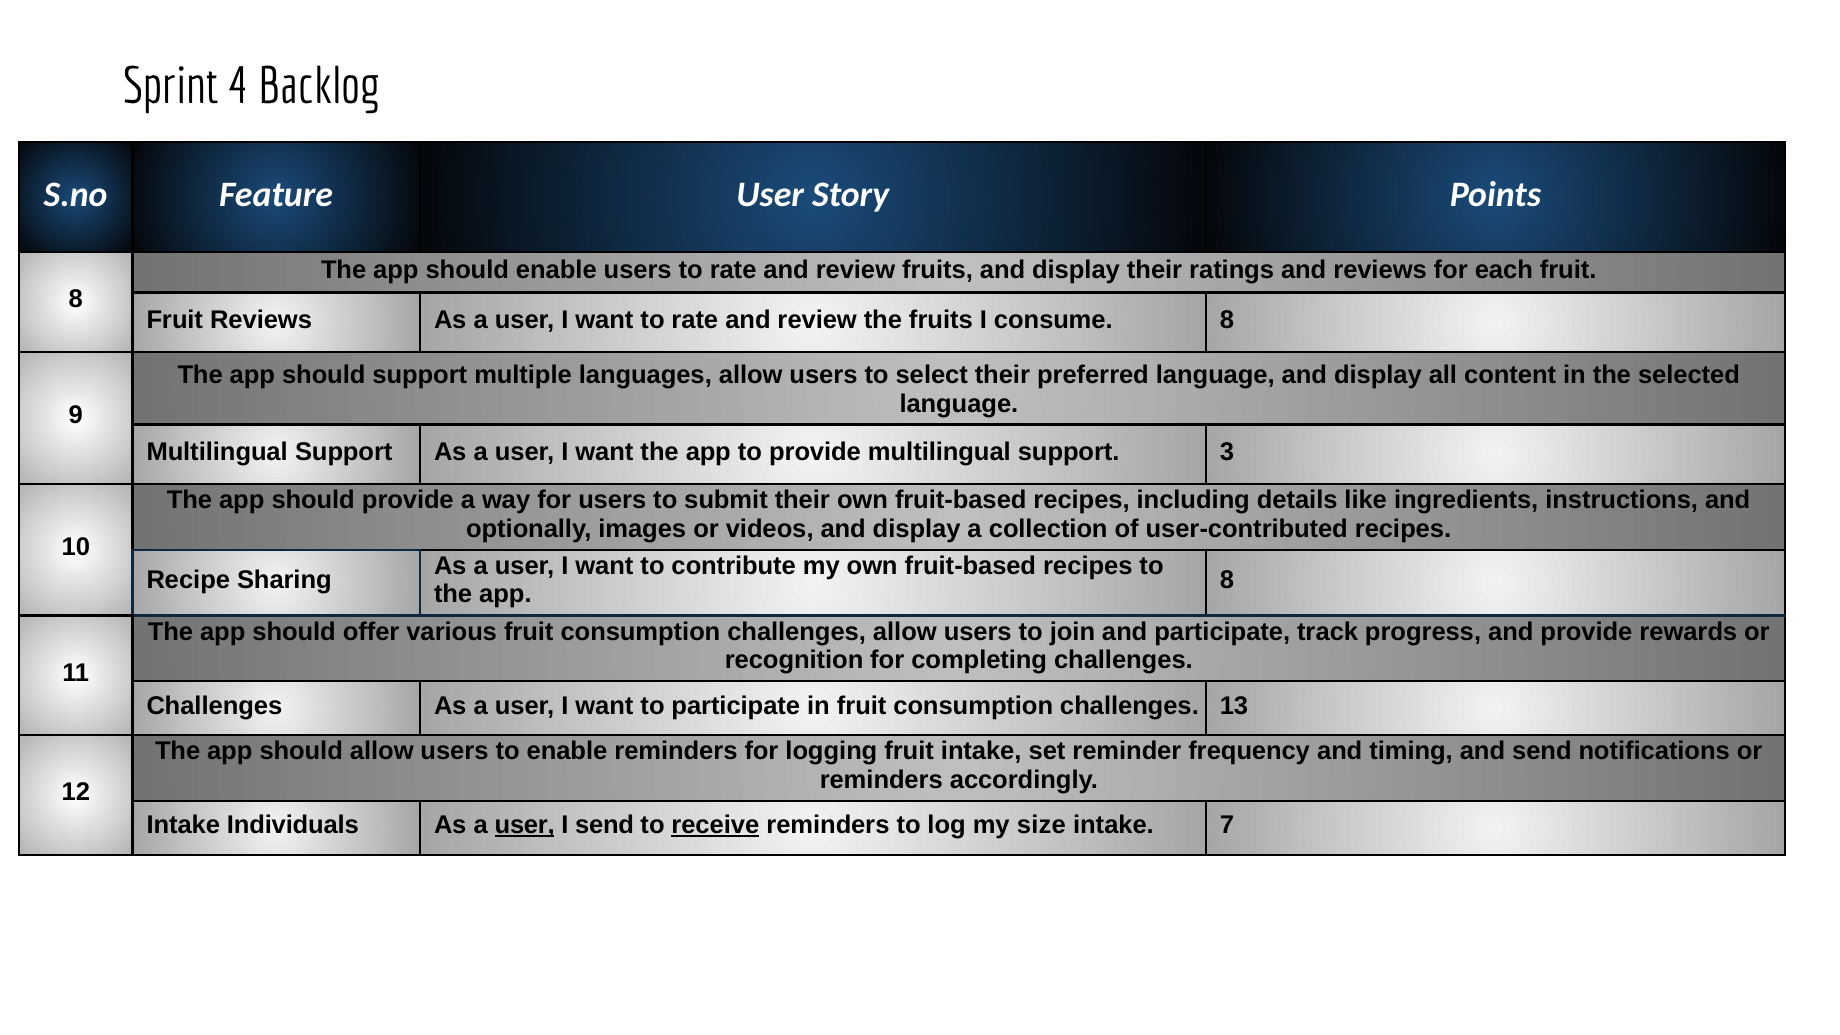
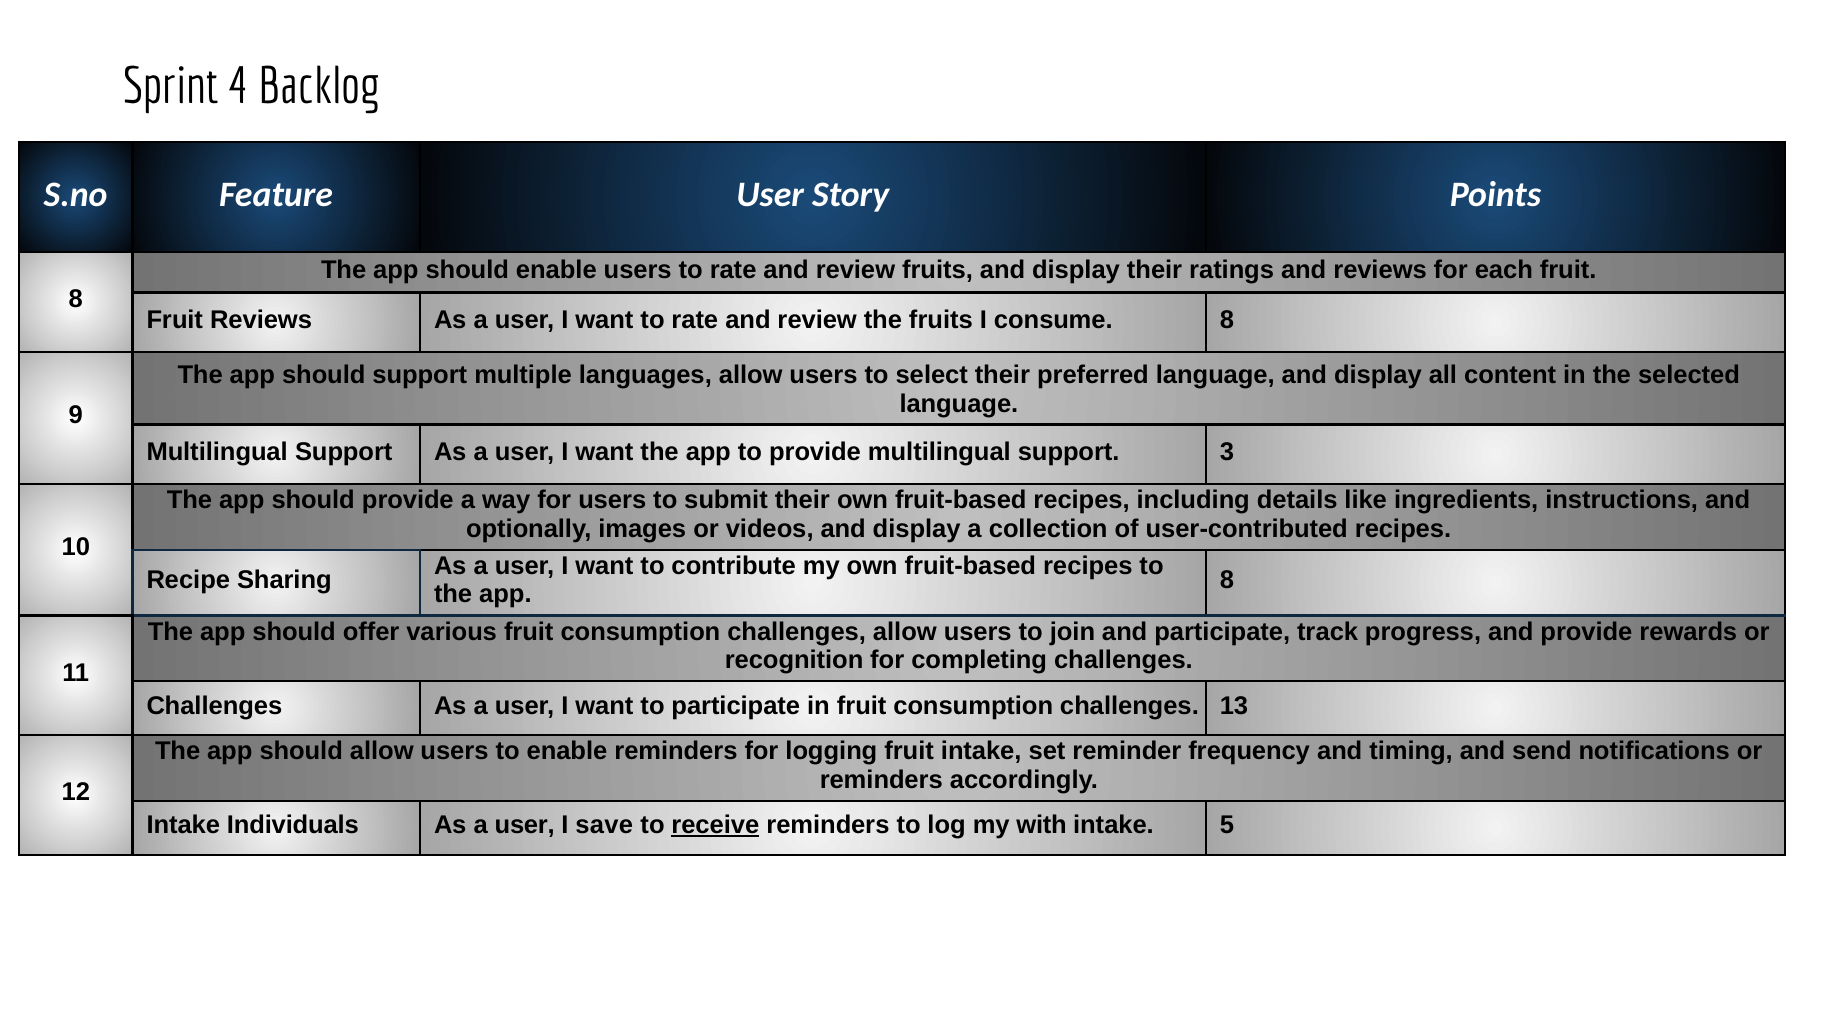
user at (525, 825) underline: present -> none
I send: send -> save
size: size -> with
7: 7 -> 5
